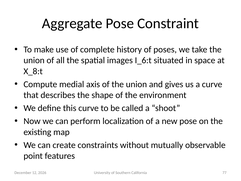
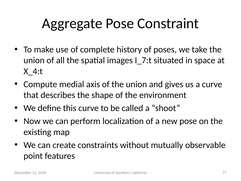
I_6:t: I_6:t -> I_7:t
X_8:t: X_8:t -> X_4:t
